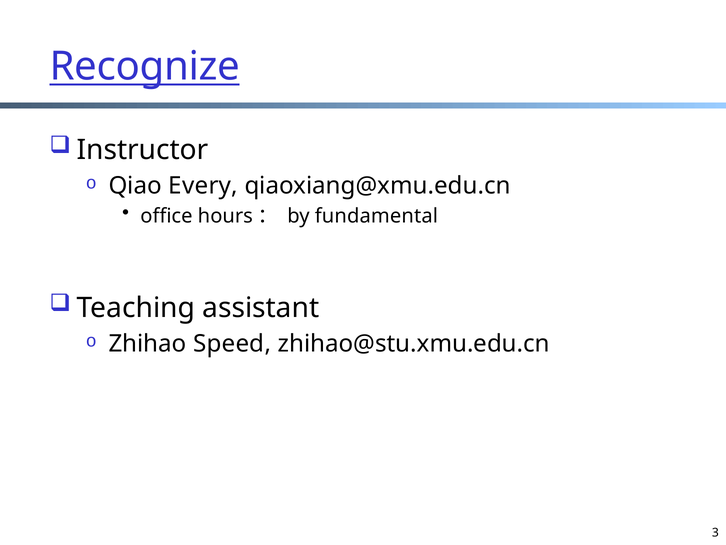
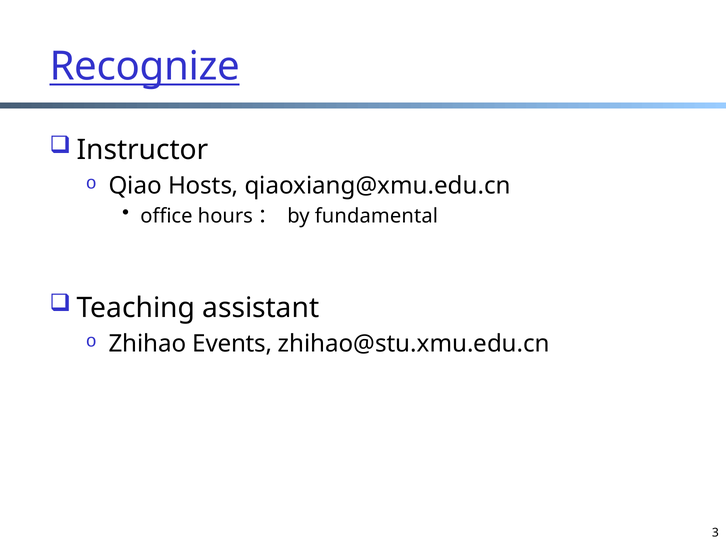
Every: Every -> Hosts
Speed: Speed -> Events
